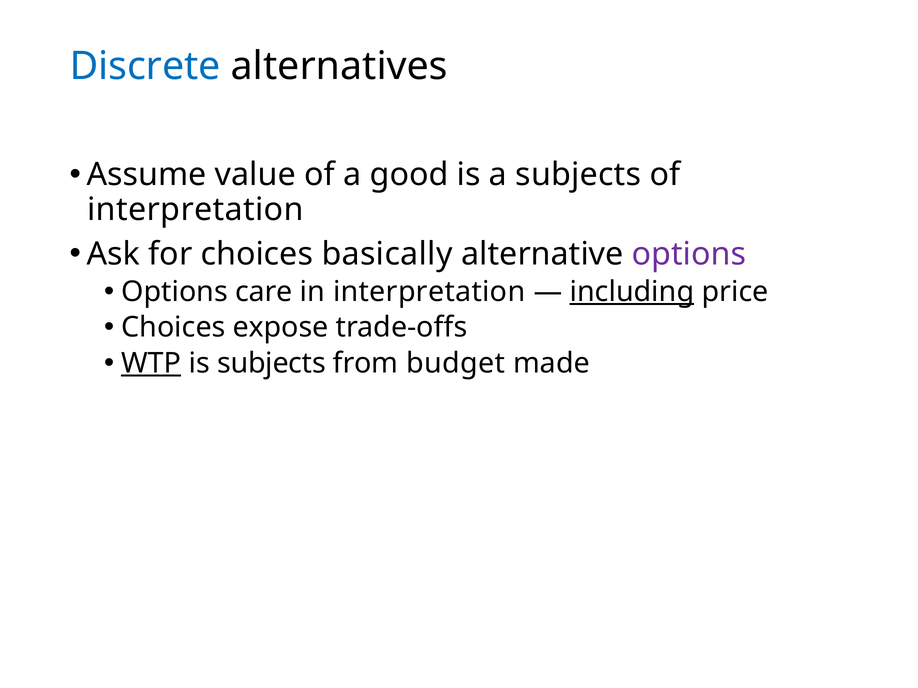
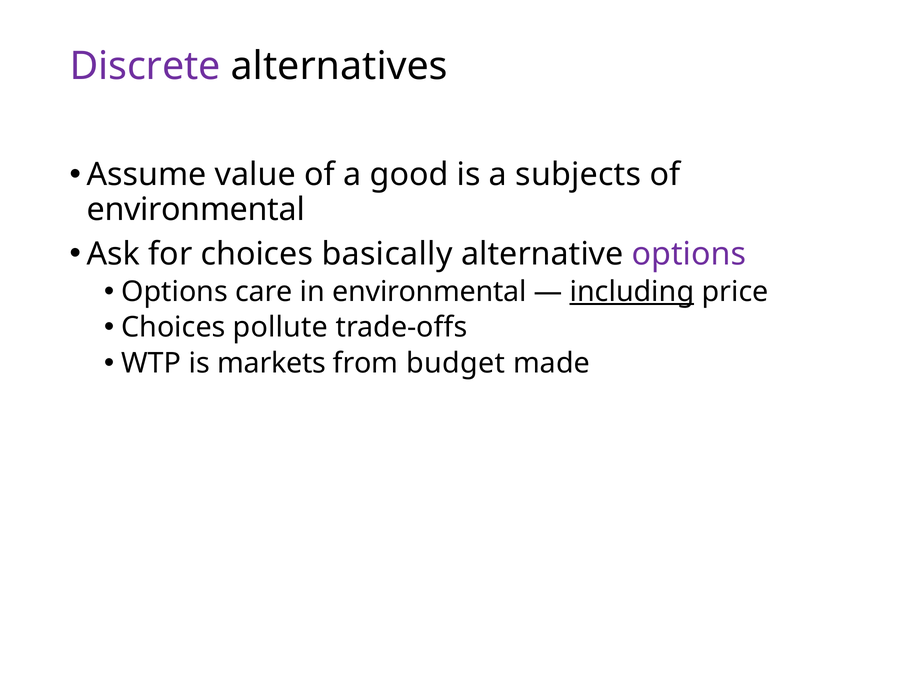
Discrete colour: blue -> purple
interpretation at (195, 210): interpretation -> environmental
in interpretation: interpretation -> environmental
expose: expose -> pollute
WTP underline: present -> none
is subjects: subjects -> markets
